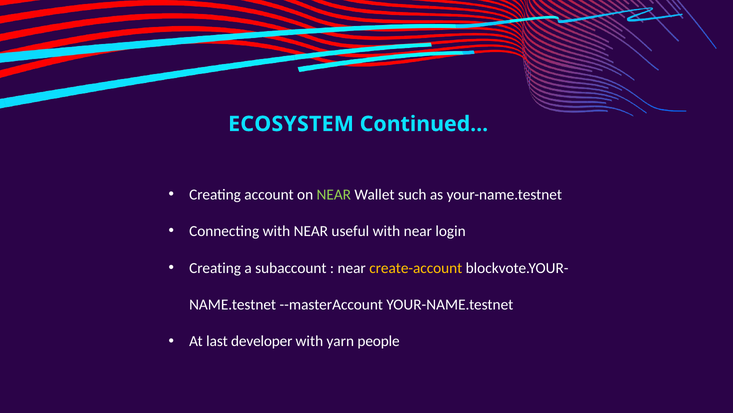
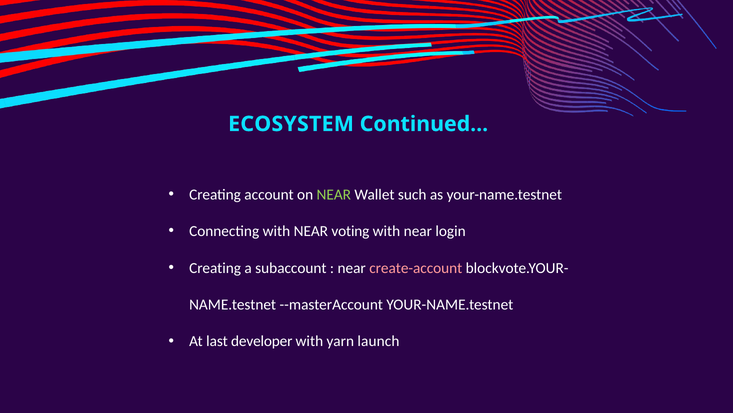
useful: useful -> voting
create-account colour: yellow -> pink
people: people -> launch
